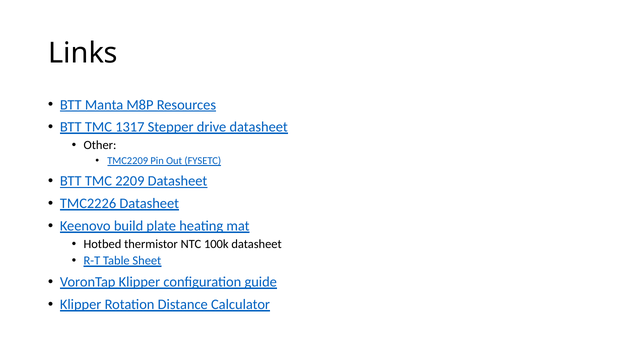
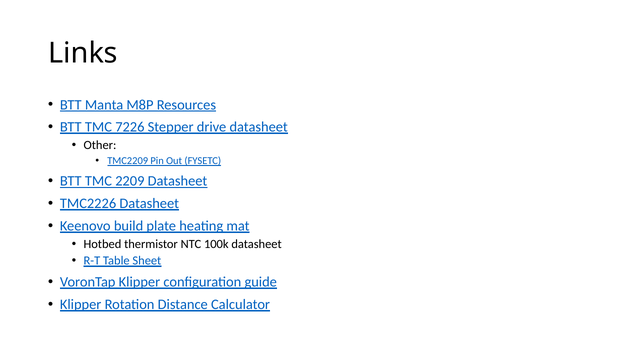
1317: 1317 -> 7226
